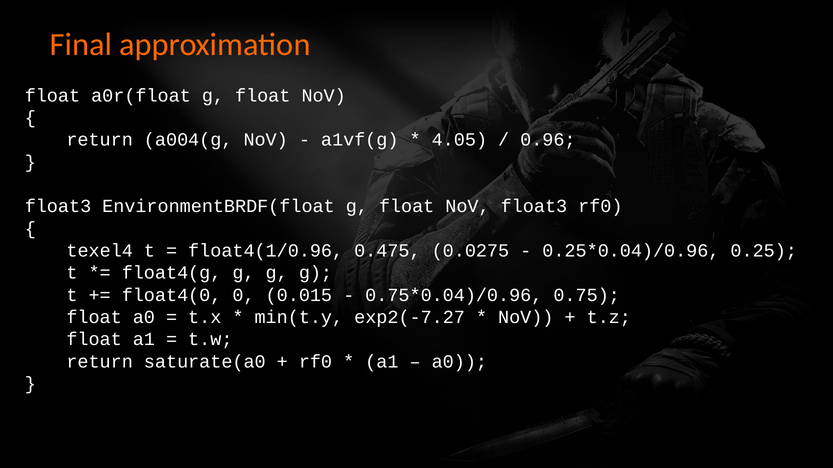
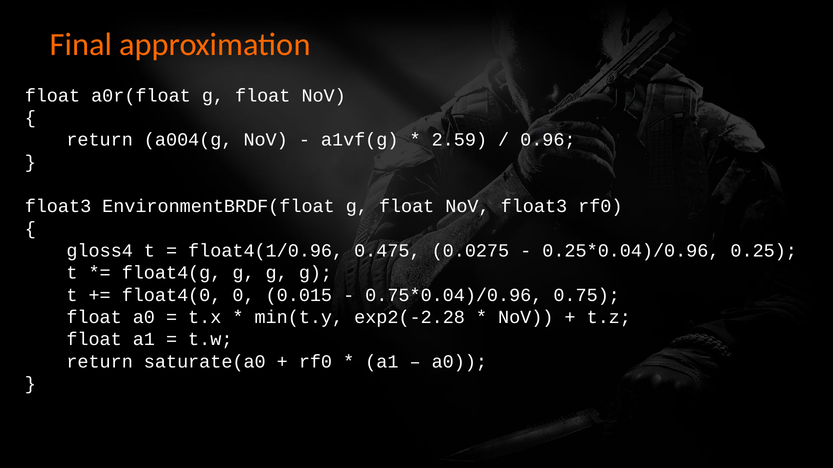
4.05: 4.05 -> 2.59
texel4: texel4 -> gloss4
exp2(-7.27: exp2(-7.27 -> exp2(-2.28
